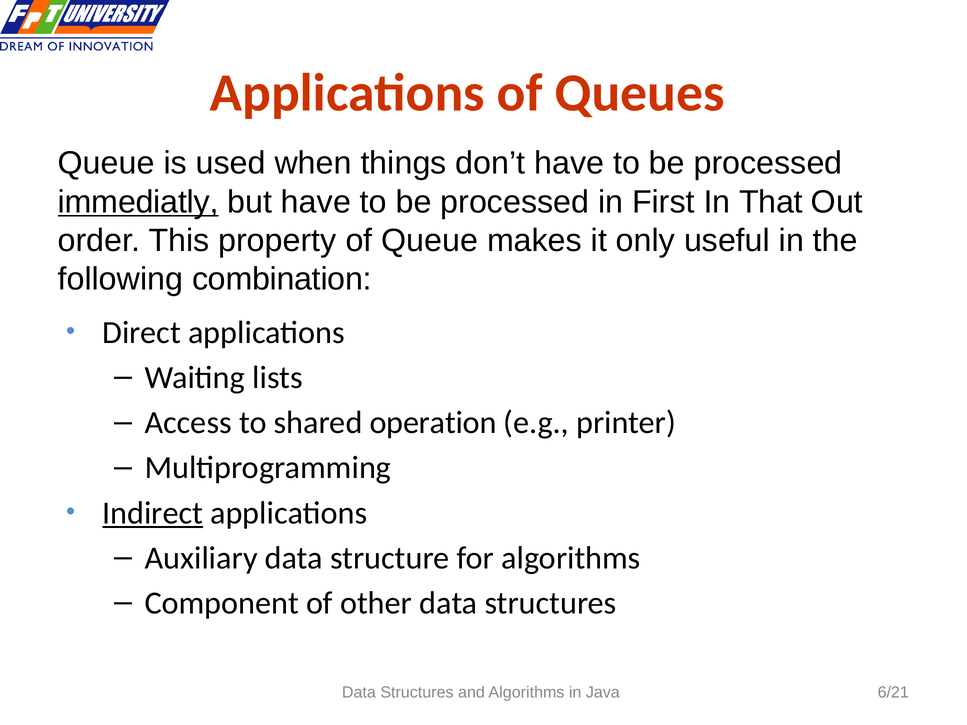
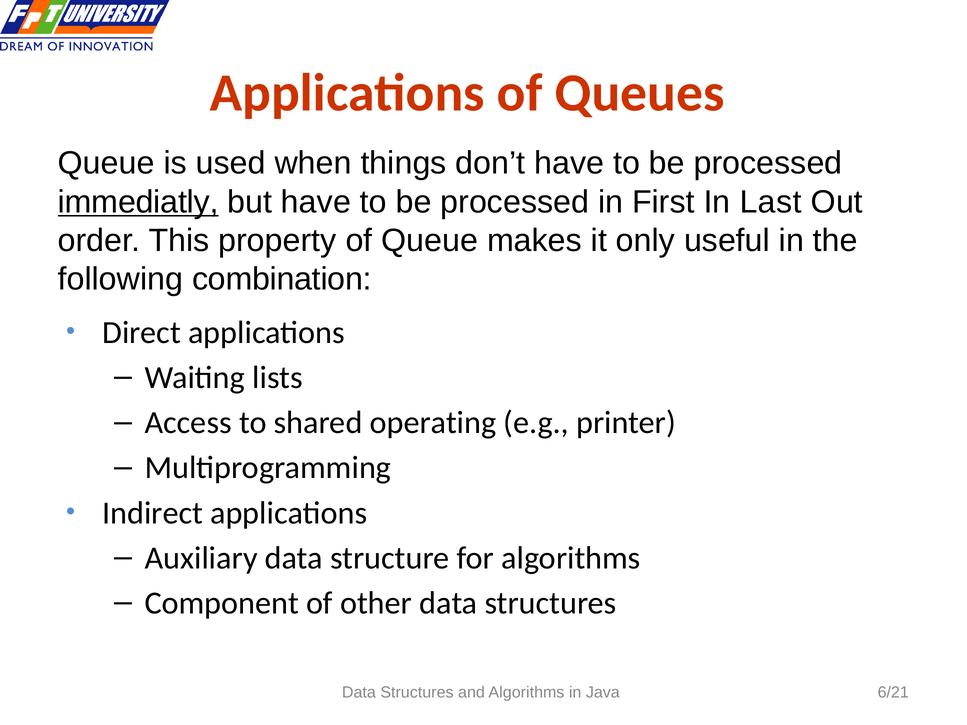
That: That -> Last
operation: operation -> operating
Indirect underline: present -> none
